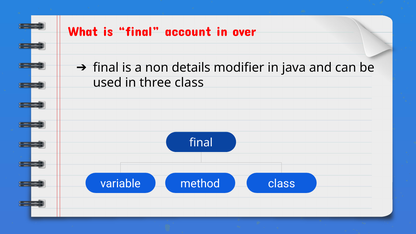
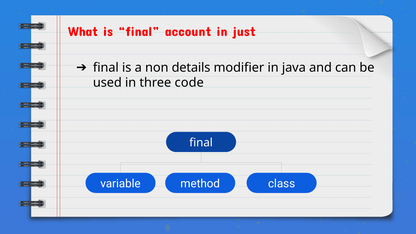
over: over -> just
three class: class -> code
